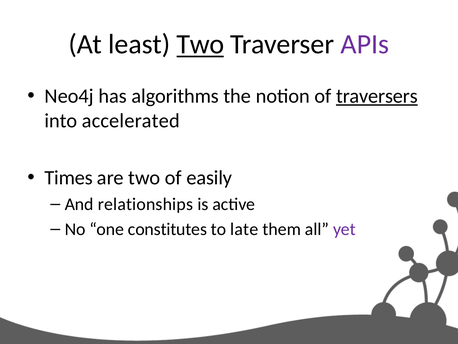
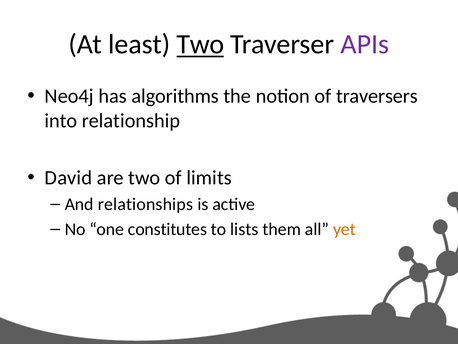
traversers underline: present -> none
accelerated: accelerated -> relationship
Times: Times -> David
easily: easily -> limits
late: late -> lists
yet colour: purple -> orange
